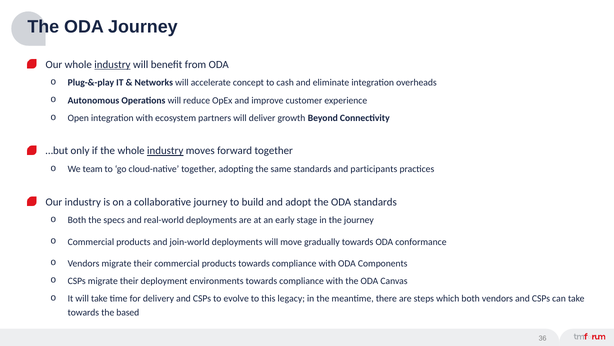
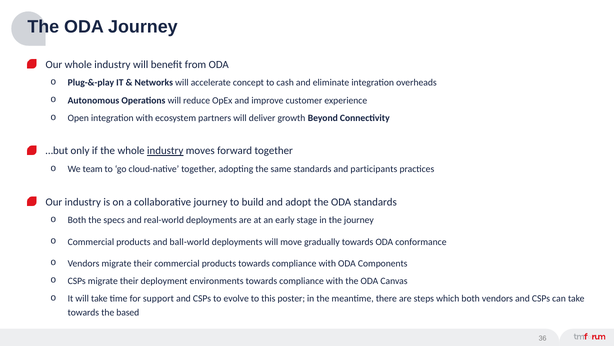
industry at (112, 64) underline: present -> none
join-world: join-world -> ball-world
delivery: delivery -> support
legacy: legacy -> poster
